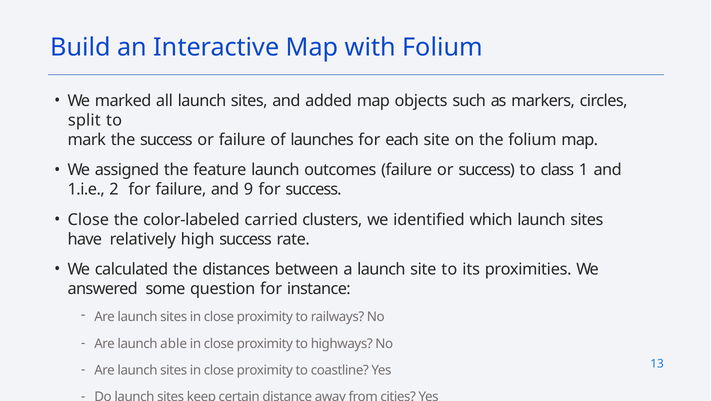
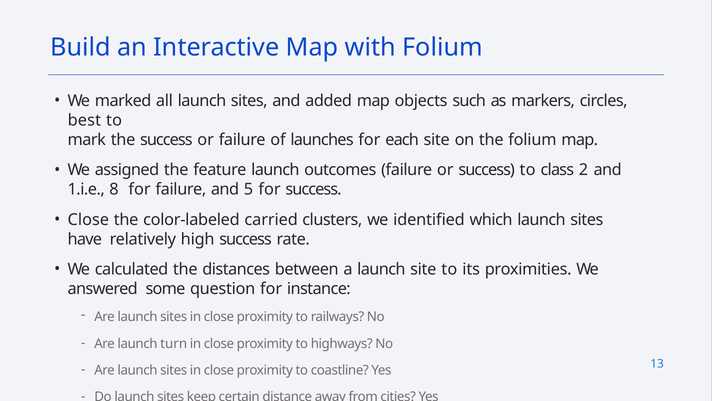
split: split -> best
1: 1 -> 2
2: 2 -> 8
9: 9 -> 5
able: able -> turn
